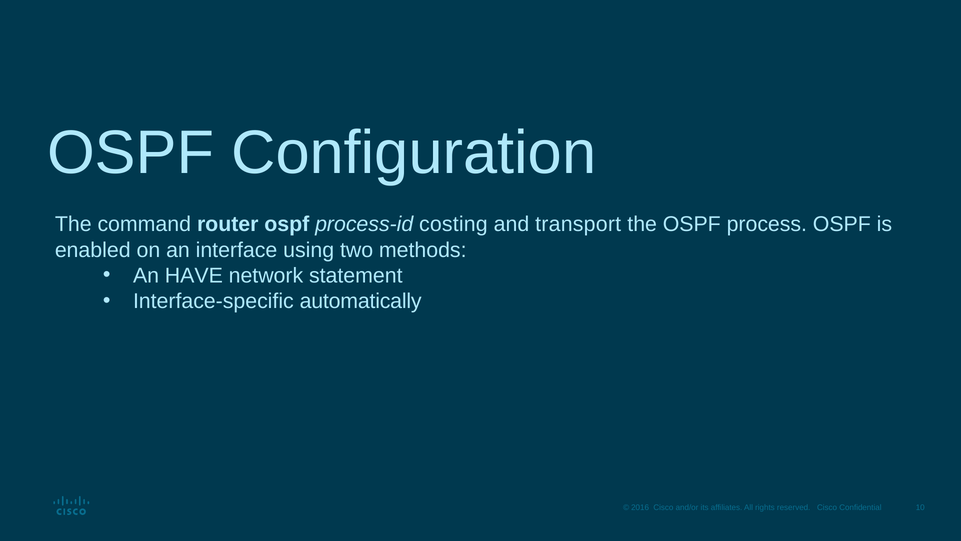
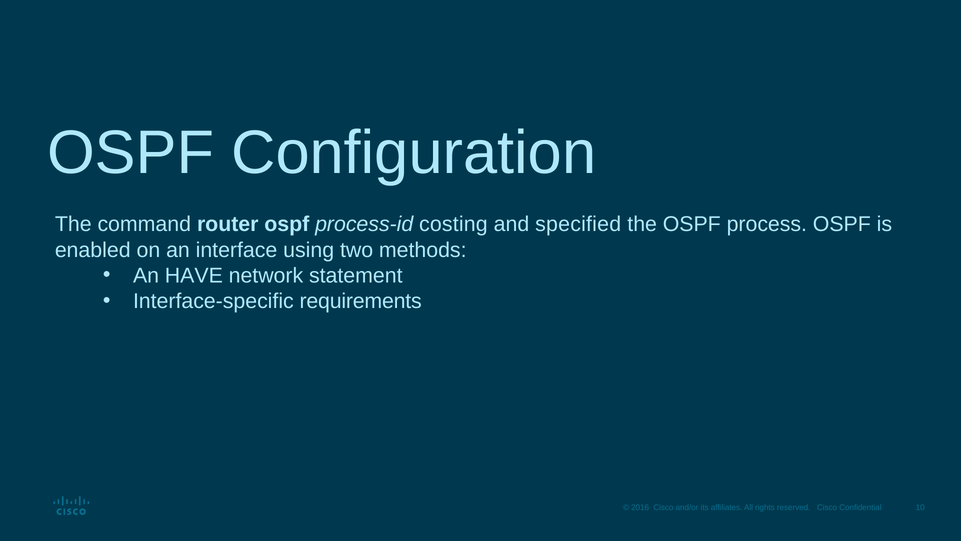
transport: transport -> specified
automatically: automatically -> requirements
